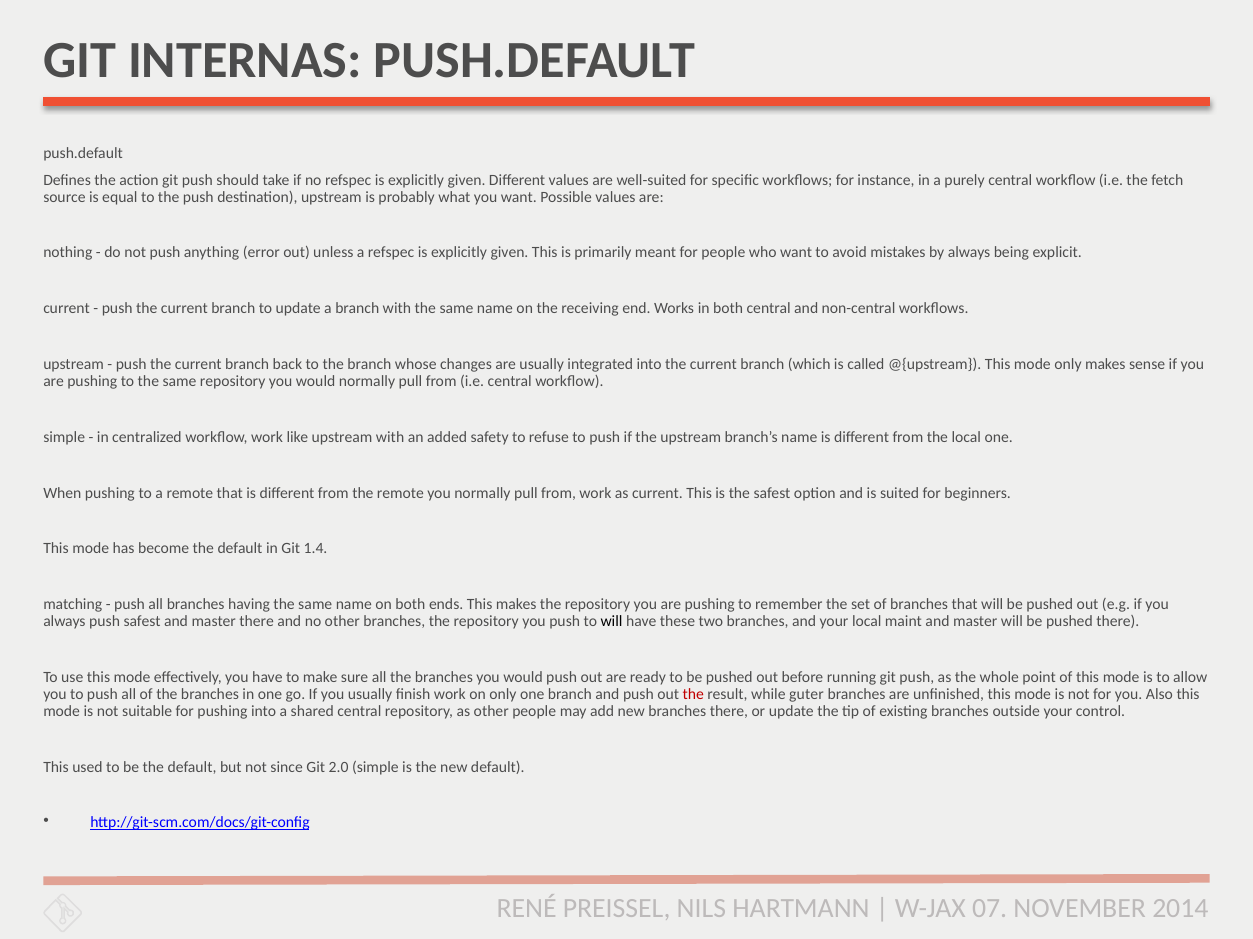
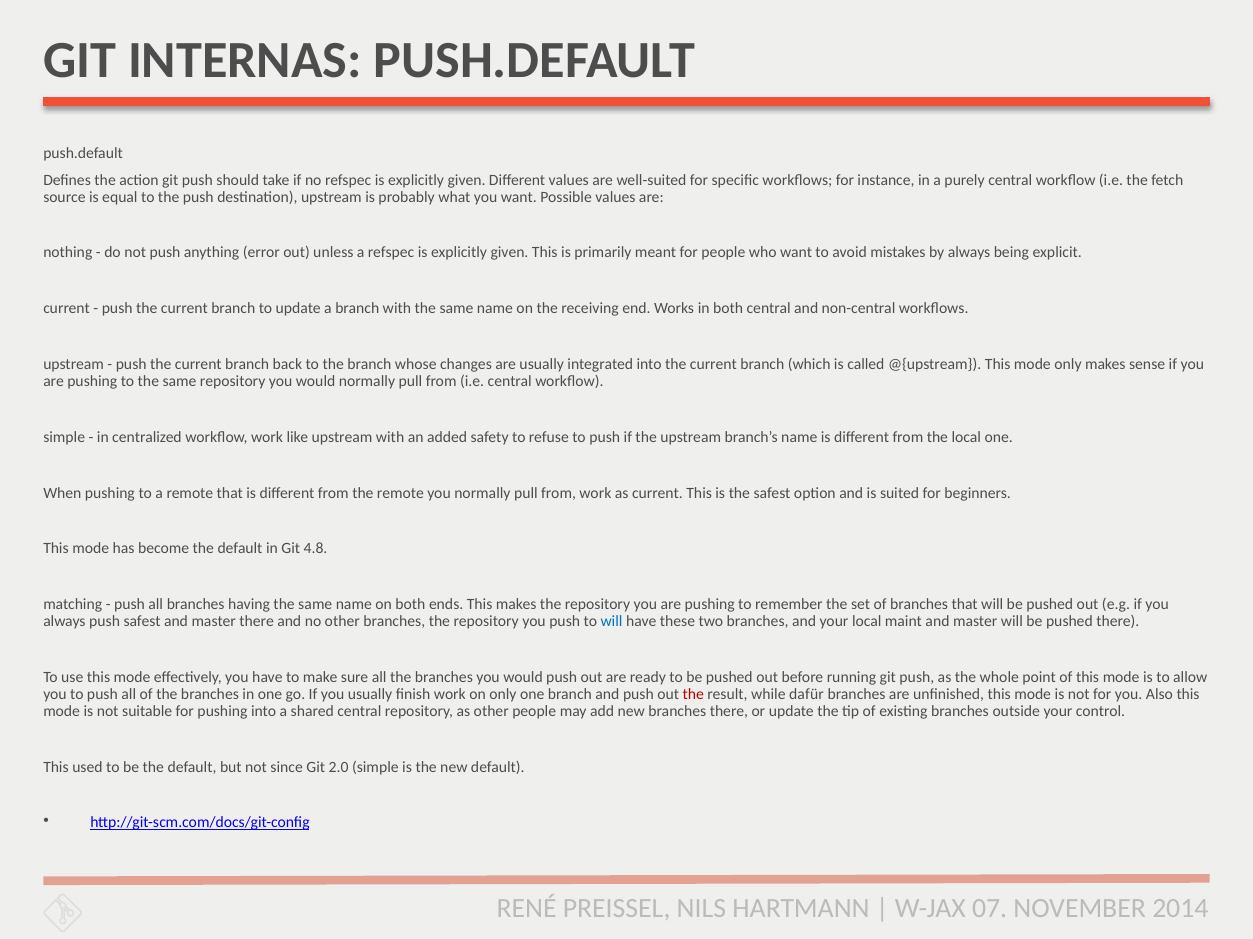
1.4: 1.4 -> 4.8
will at (612, 622) colour: black -> blue
guter: guter -> dafür
